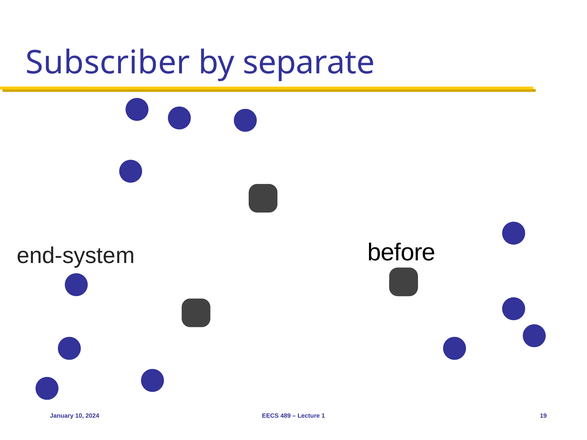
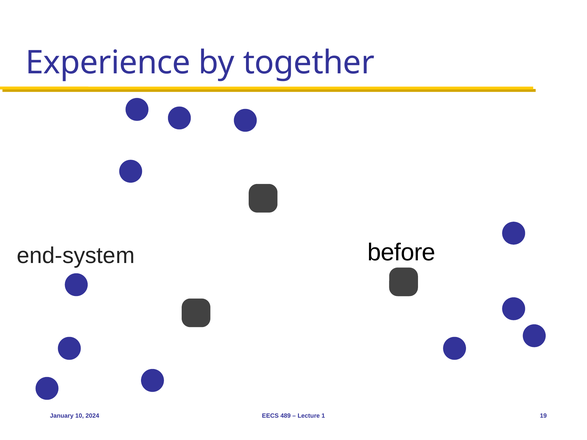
Subscriber: Subscriber -> Experience
separate: separate -> together
